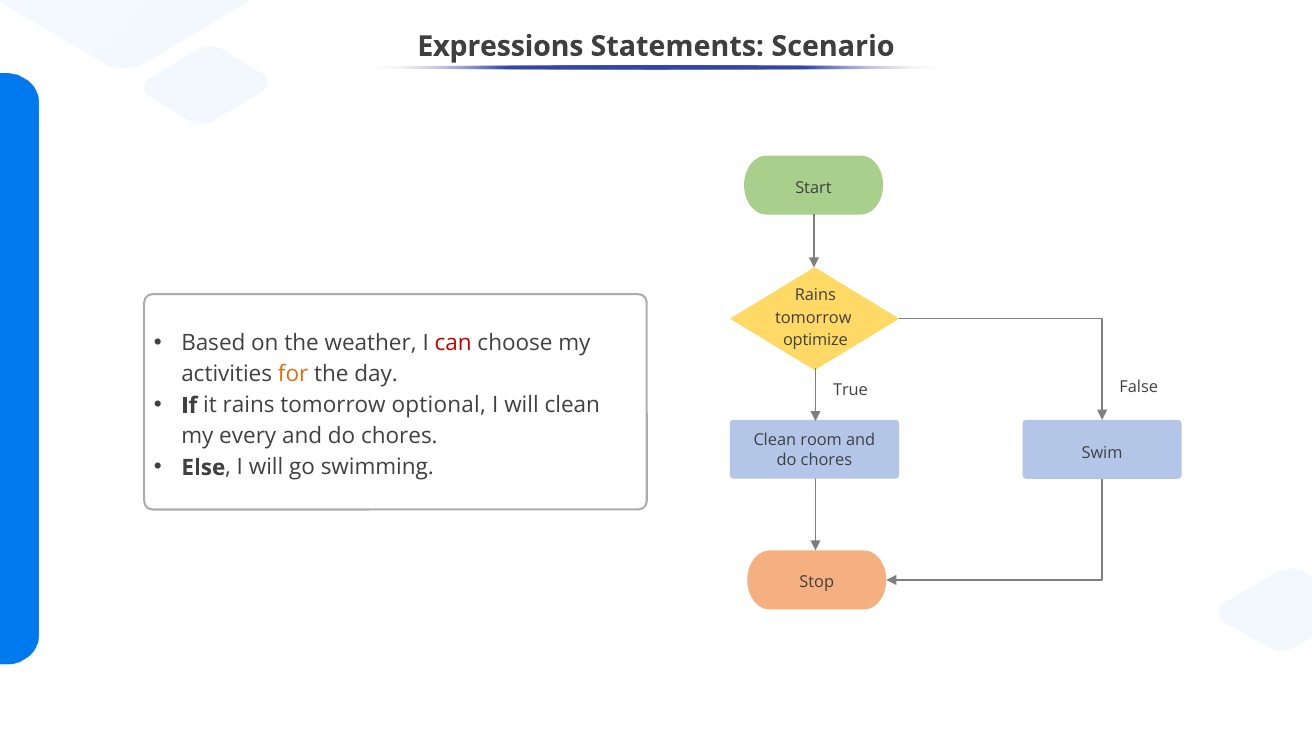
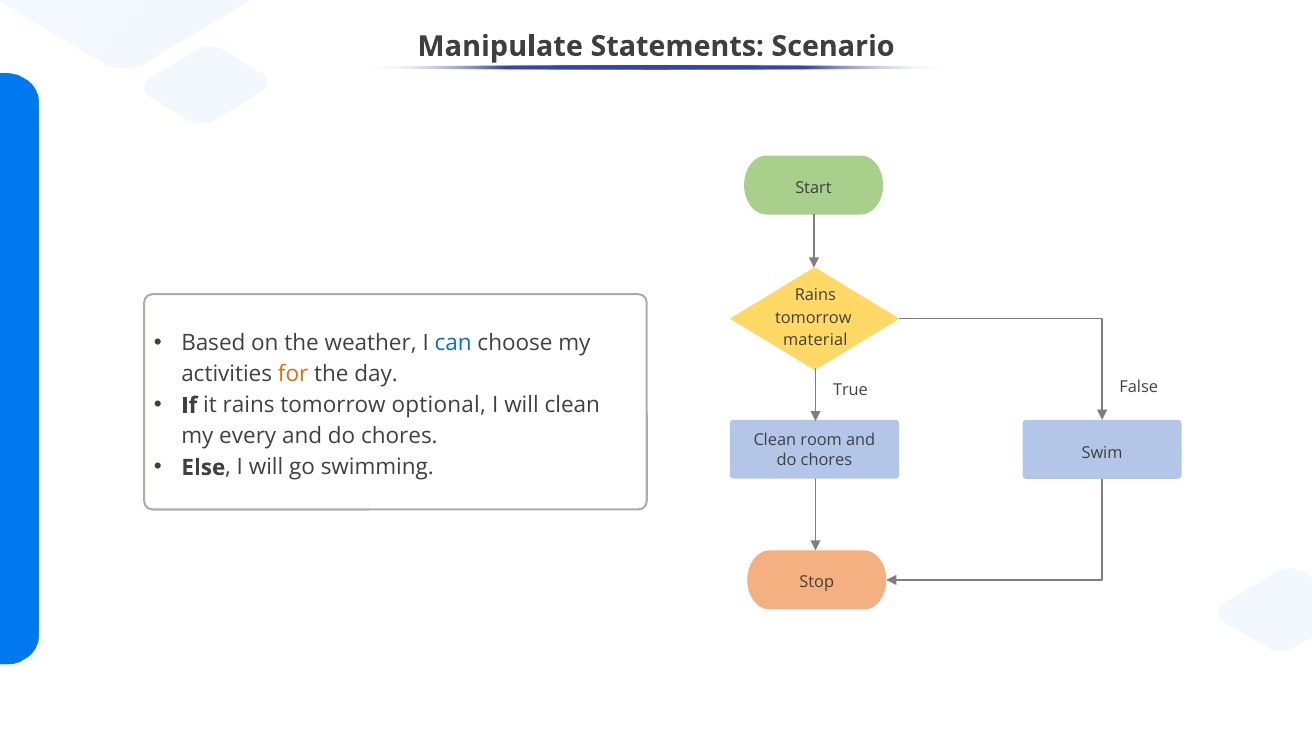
Expressions: Expressions -> Manipulate
can colour: red -> blue
optimize: optimize -> material
